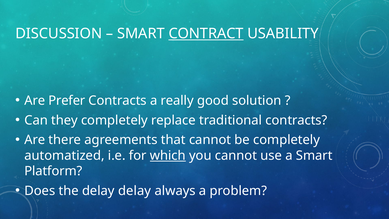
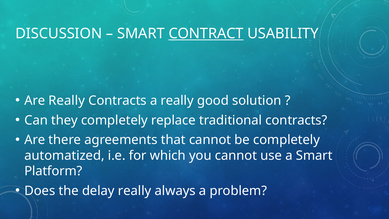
Are Prefer: Prefer -> Really
which underline: present -> none
delay delay: delay -> really
